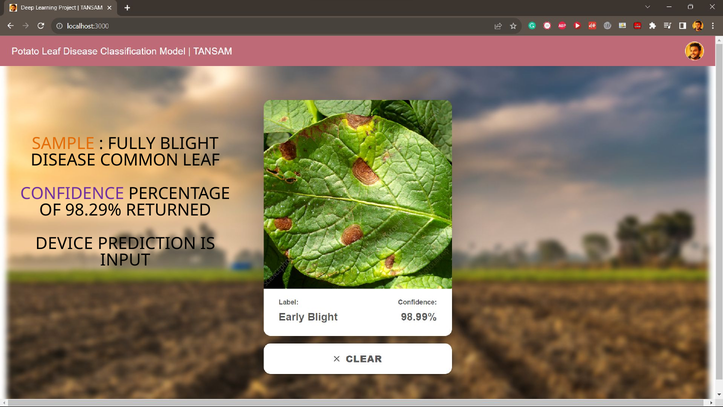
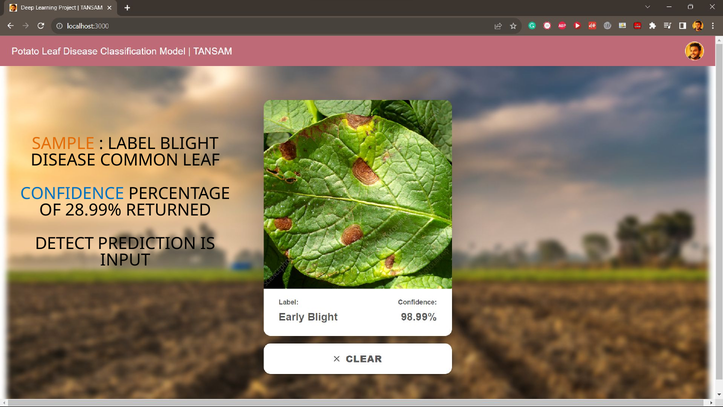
FULLY: FULLY -> LABEL
CONFIDENCE colour: purple -> blue
98.29%: 98.29% -> 28.99%
DEVICE: DEVICE -> DETECT
